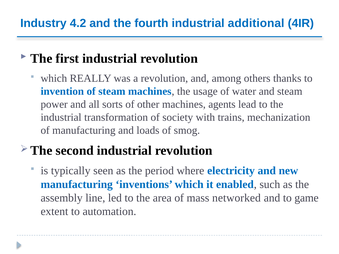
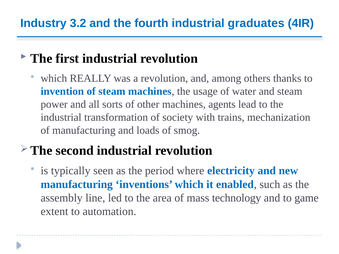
4.2: 4.2 -> 3.2
additional: additional -> graduates
networked: networked -> technology
